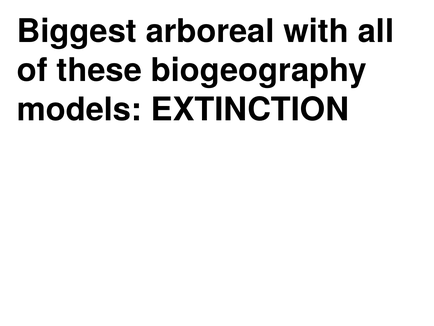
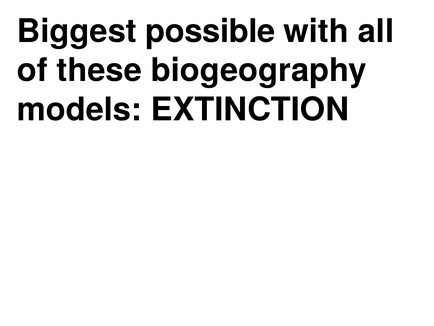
arboreal: arboreal -> possible
